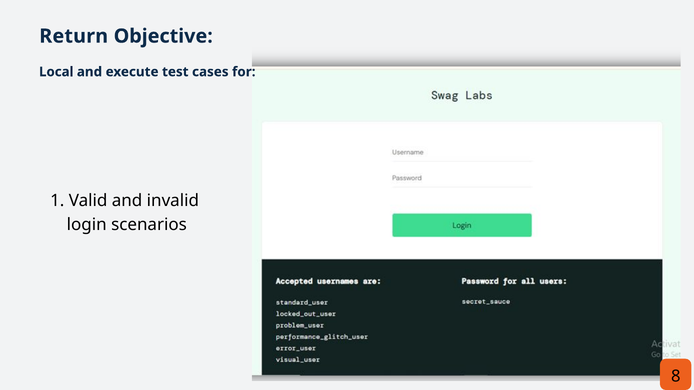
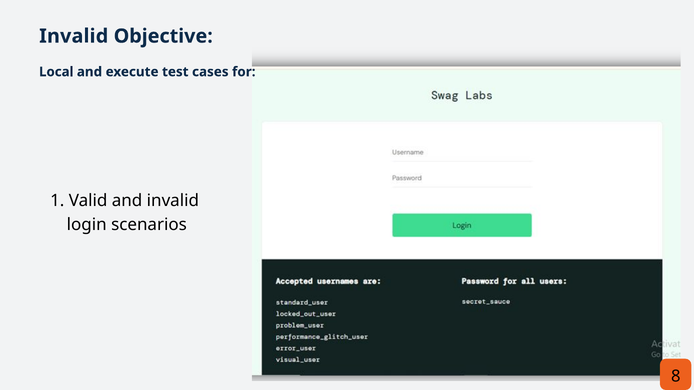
Return at (74, 36): Return -> Invalid
